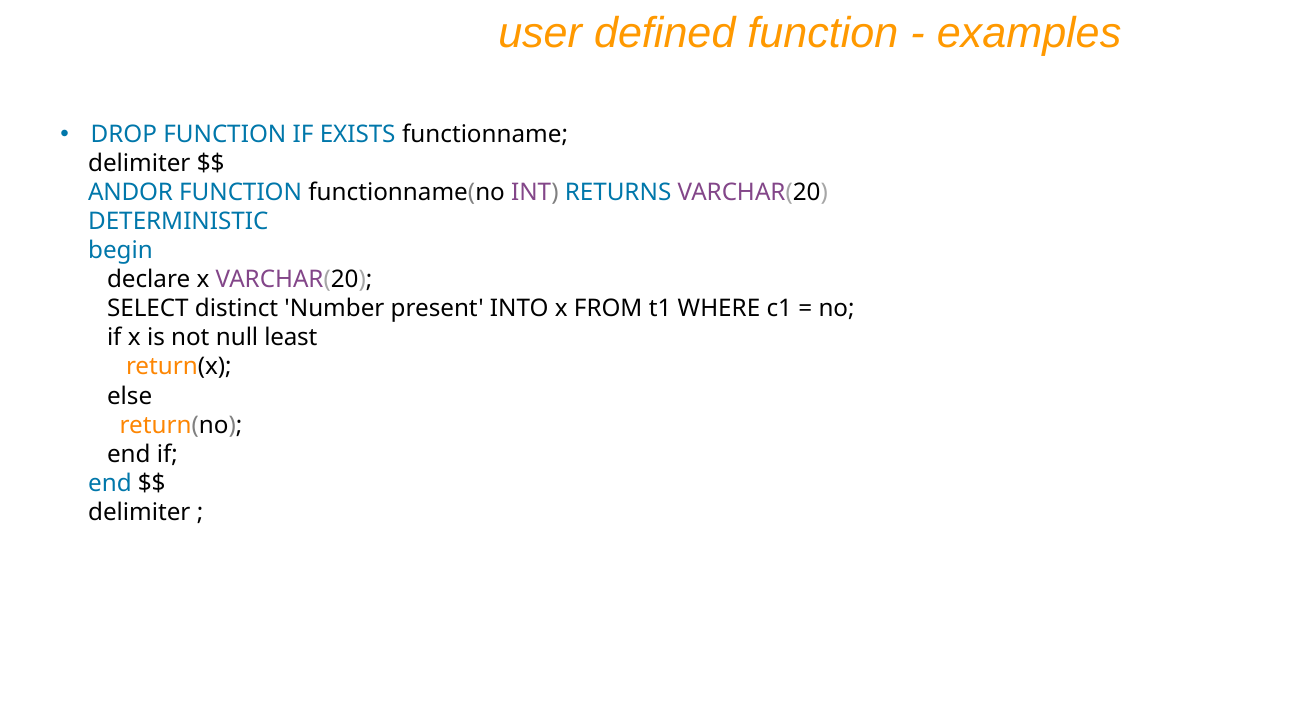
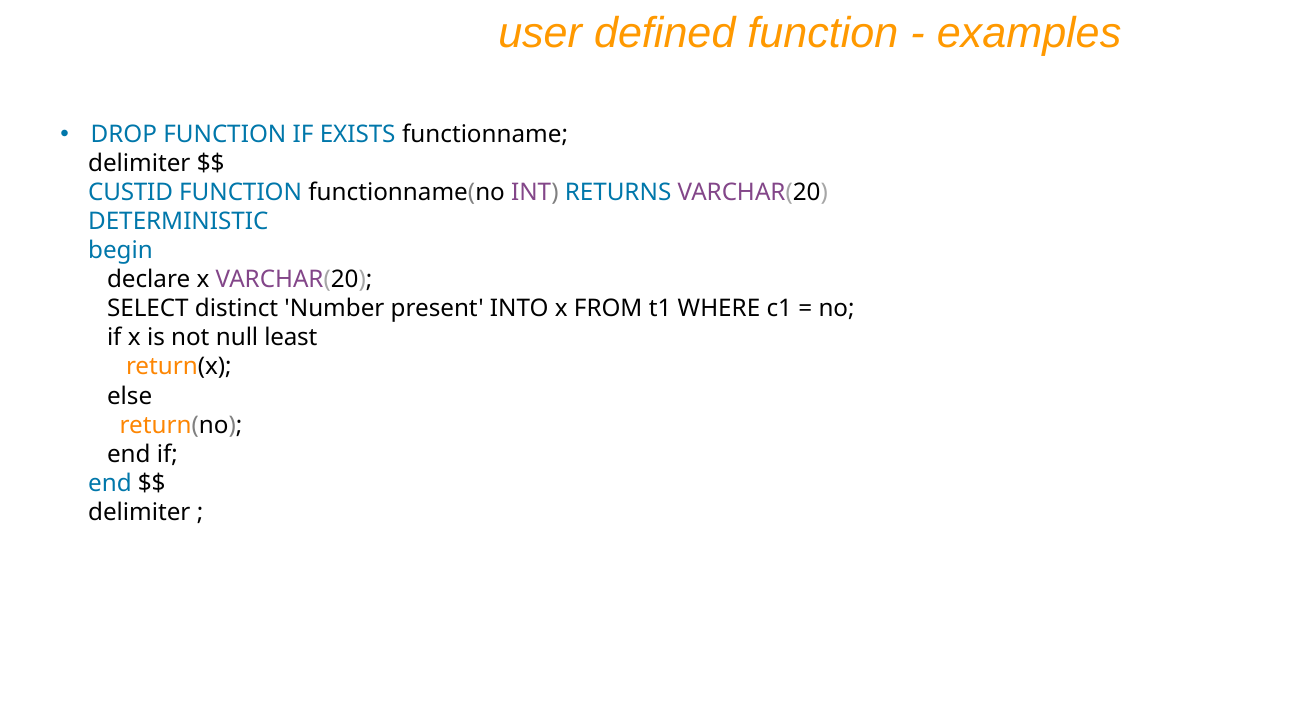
ANDOR: ANDOR -> CUSTID
